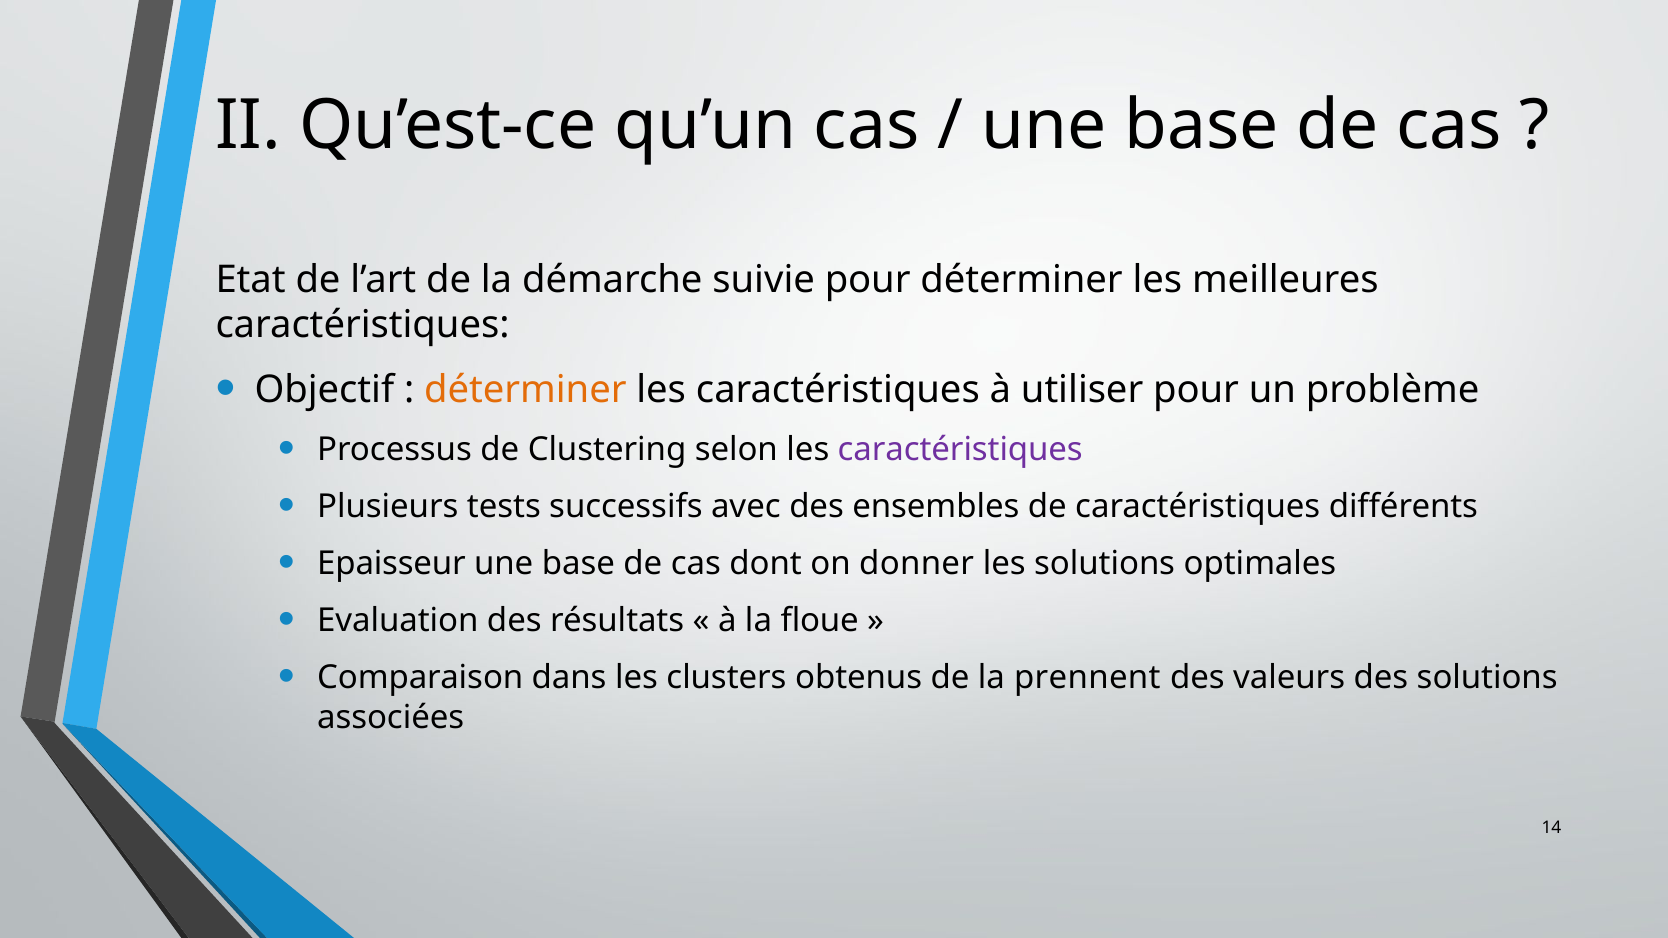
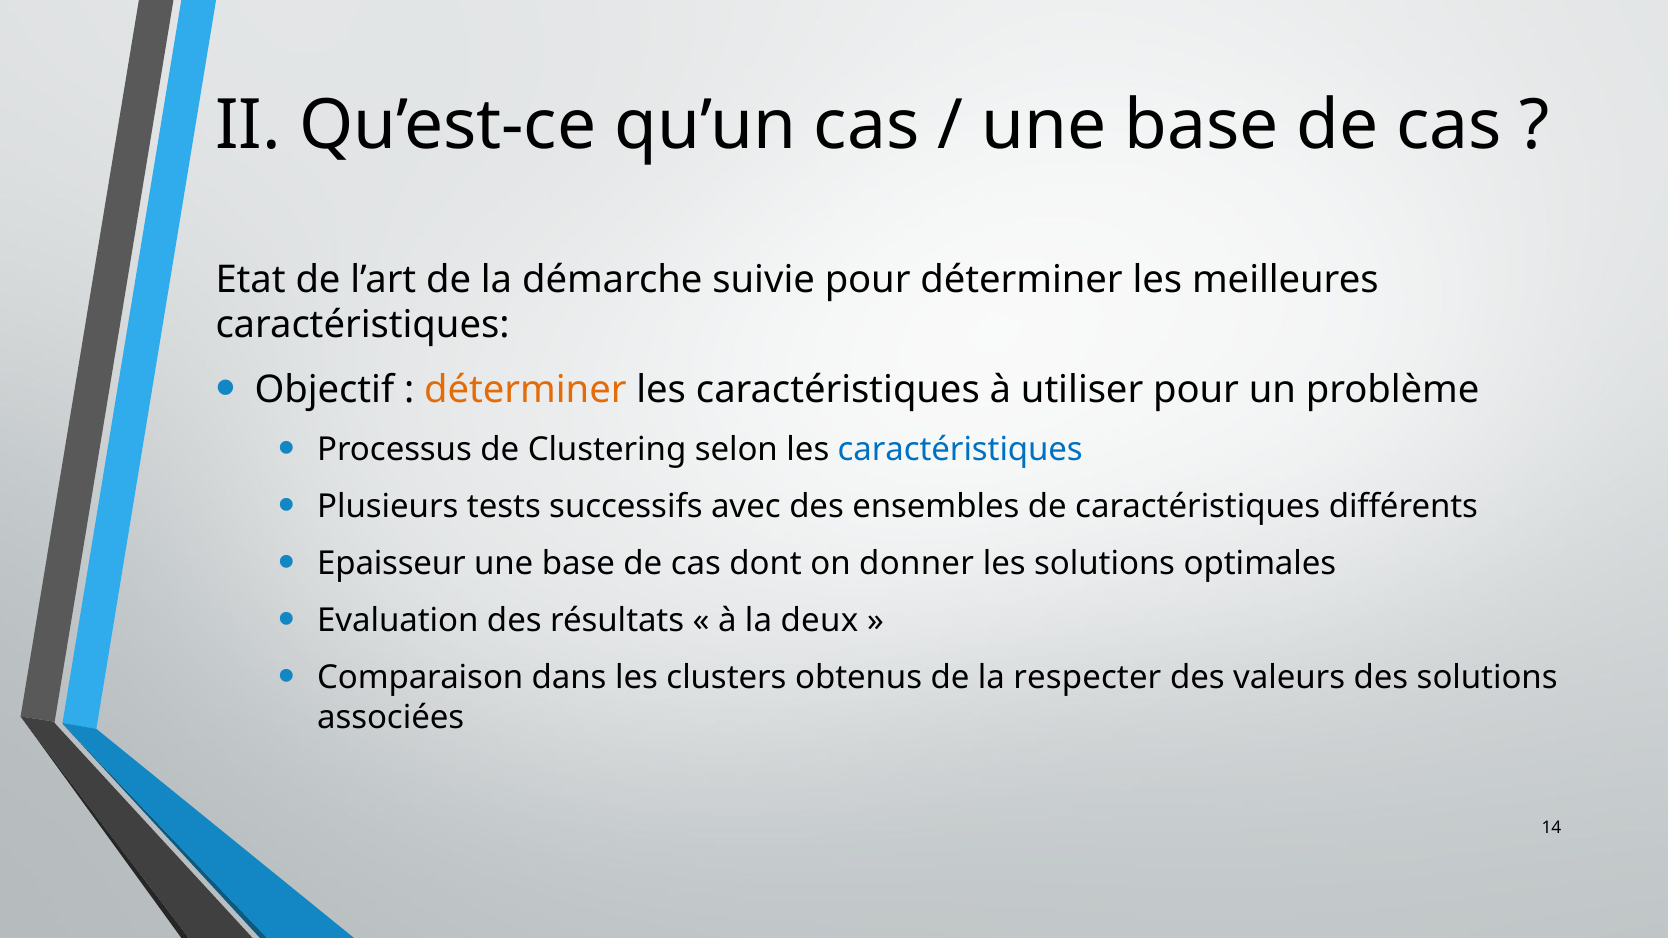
caractéristiques at (960, 450) colour: purple -> blue
floue: floue -> deux
prennent: prennent -> respecter
